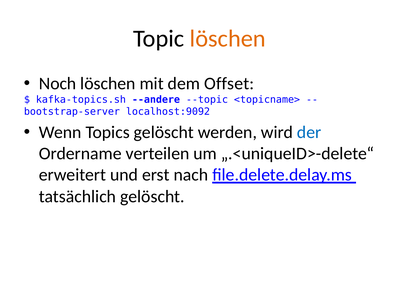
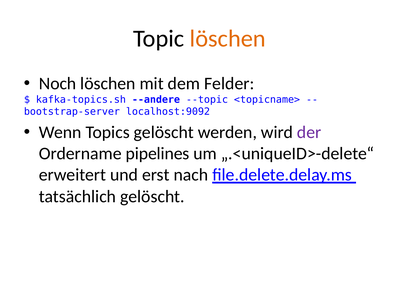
Offset: Offset -> Felder
der colour: blue -> purple
verteilen: verteilen -> pipelines
